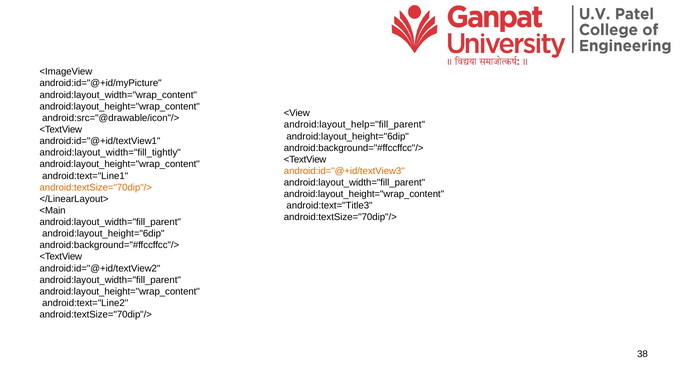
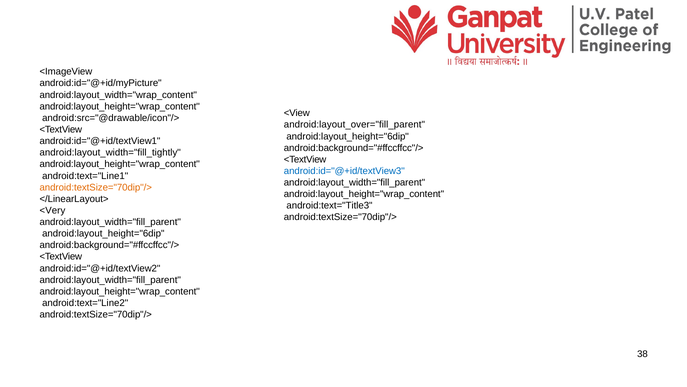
android:layout_help="fill_parent: android:layout_help="fill_parent -> android:layout_over="fill_parent
android:id="@+id/textView3 colour: orange -> blue
<Main: <Main -> <Very
